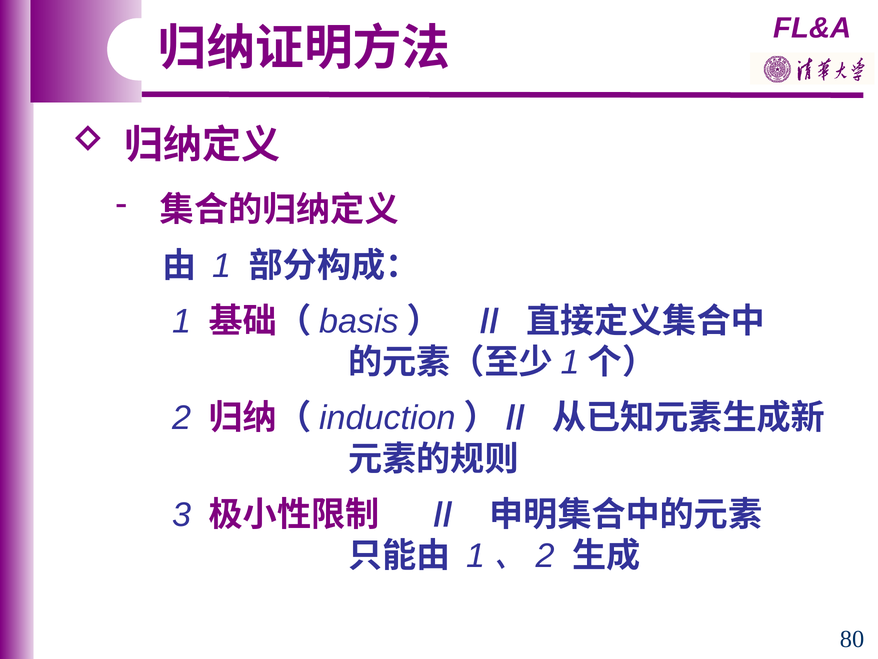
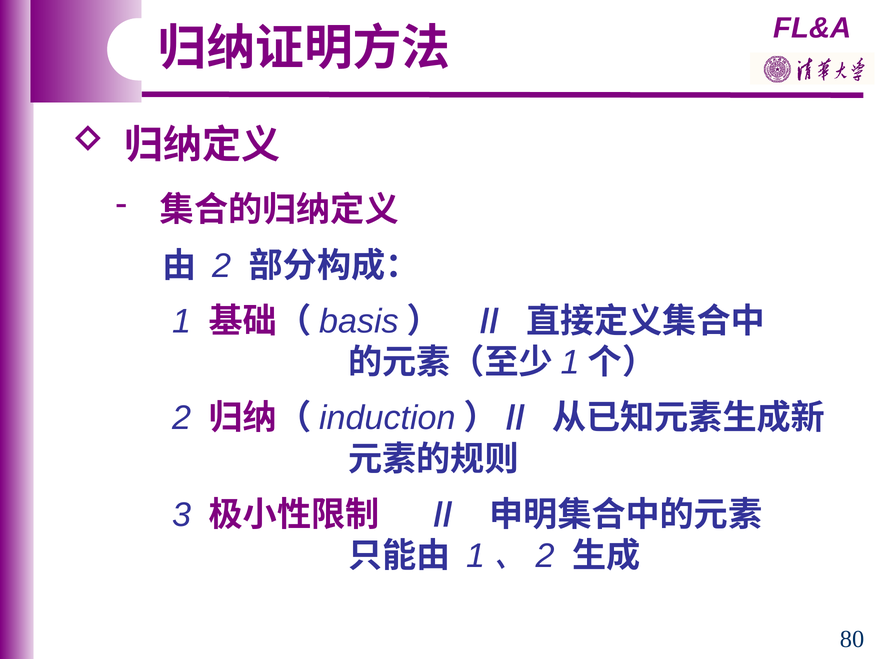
1 at (222, 266): 1 -> 2
